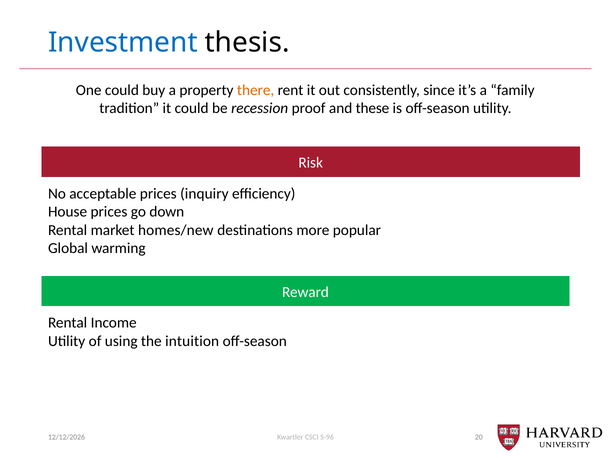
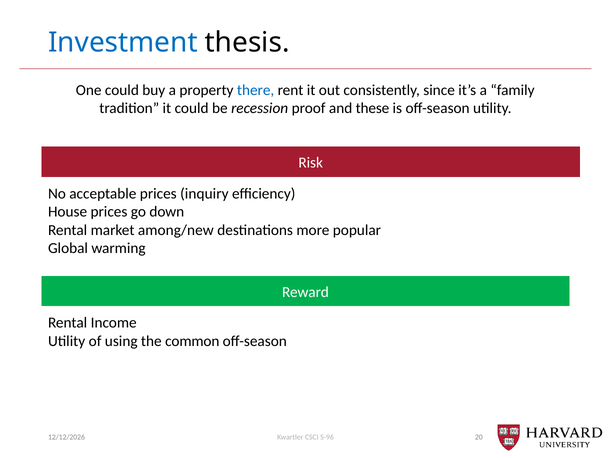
there colour: orange -> blue
homes/new: homes/new -> among/new
intuition: intuition -> common
